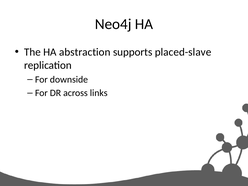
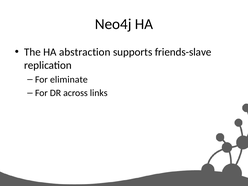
placed-slave: placed-slave -> friends-slave
downside: downside -> eliminate
